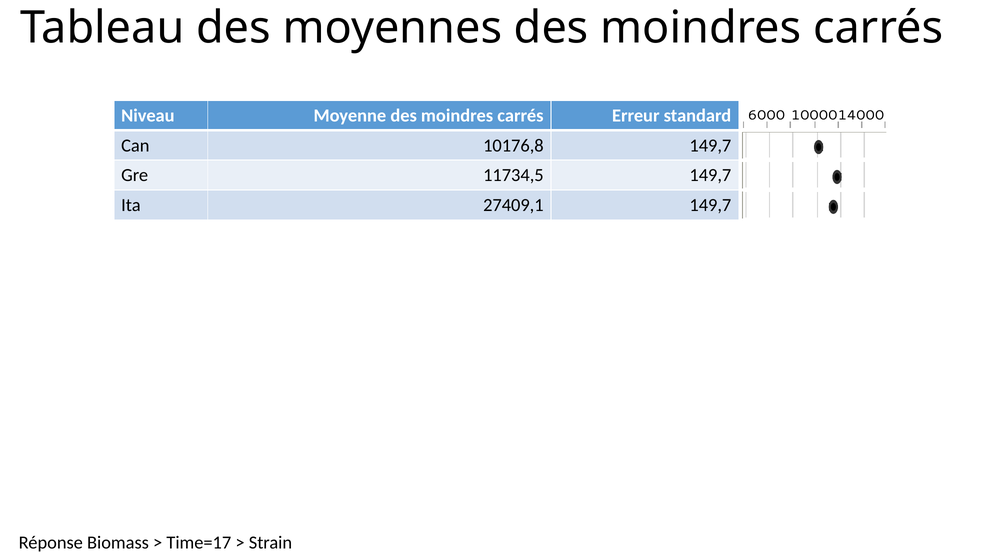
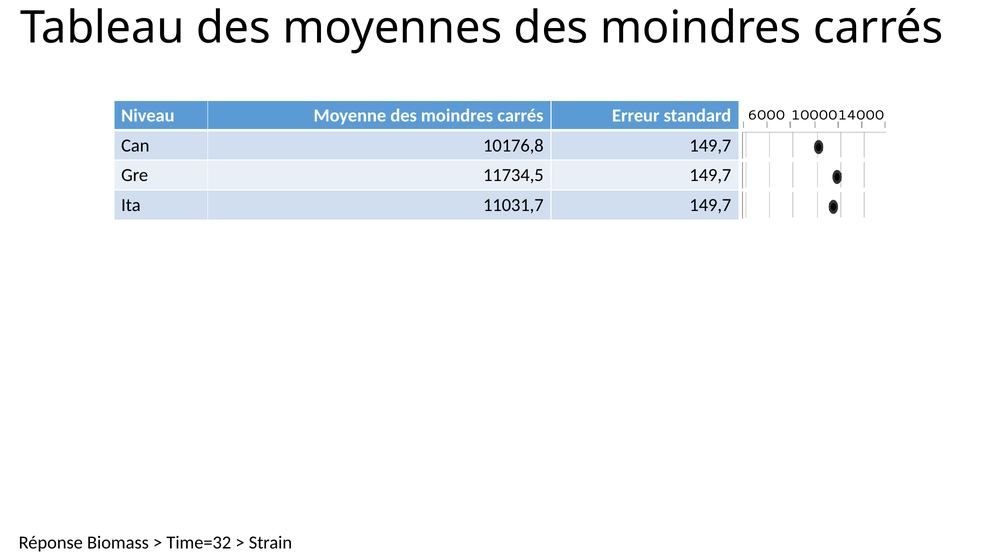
27409,1: 27409,1 -> 11031,7
Time=17: Time=17 -> Time=32
